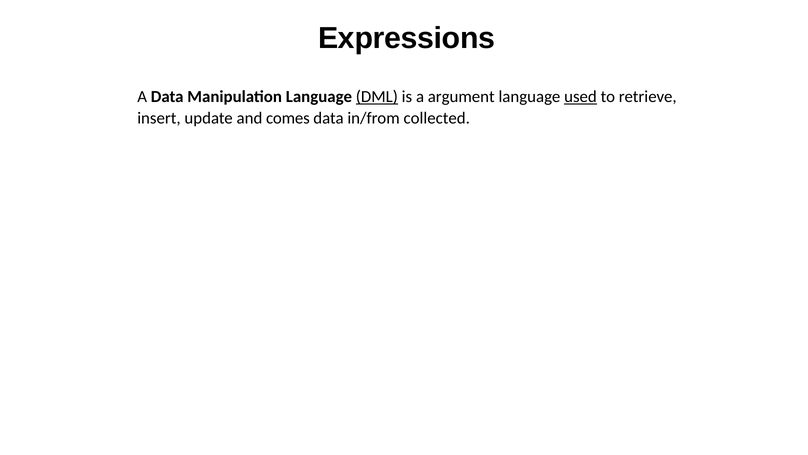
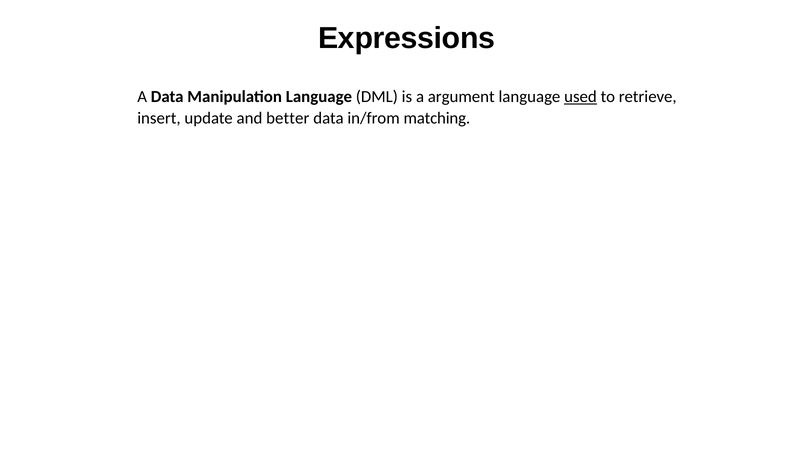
DML underline: present -> none
comes: comes -> better
collected: collected -> matching
